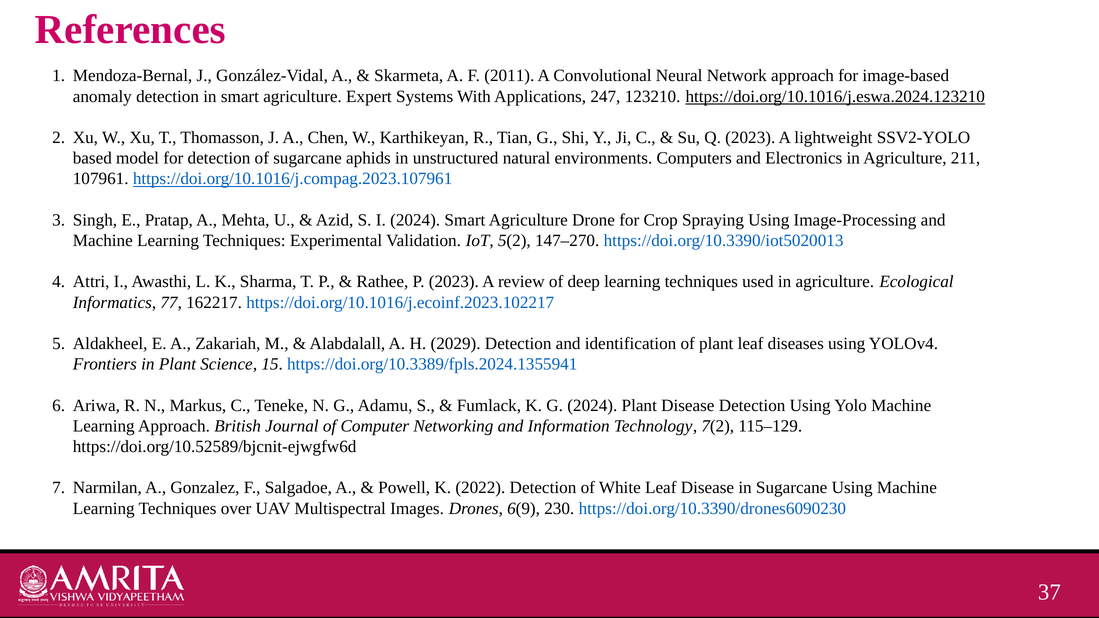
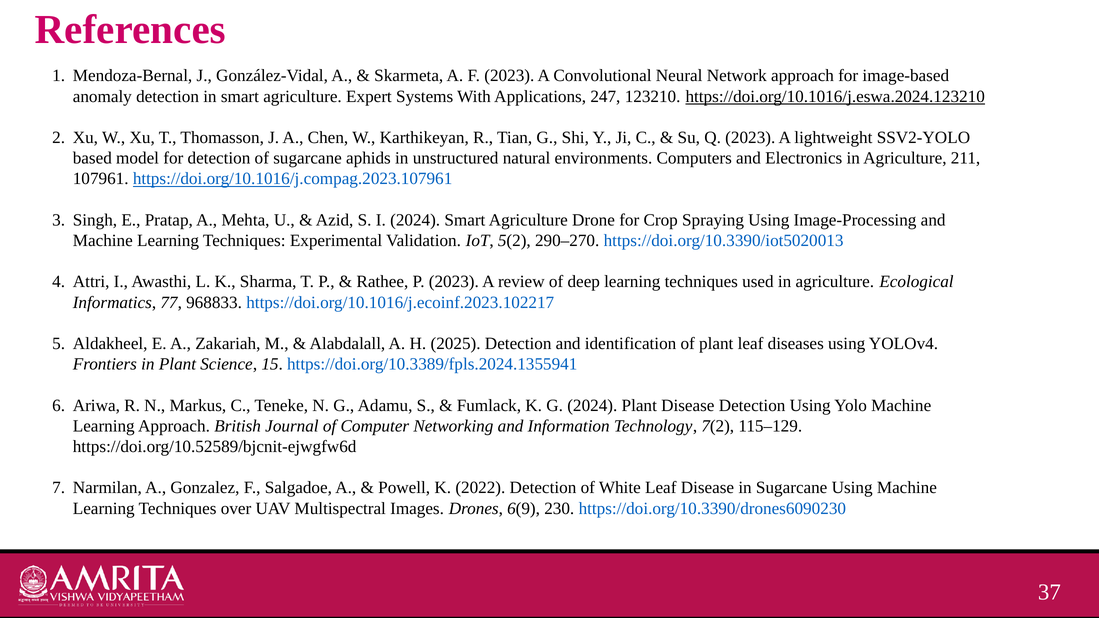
F 2011: 2011 -> 2023
147–270: 147–270 -> 290–270
162217: 162217 -> 968833
2029: 2029 -> 2025
